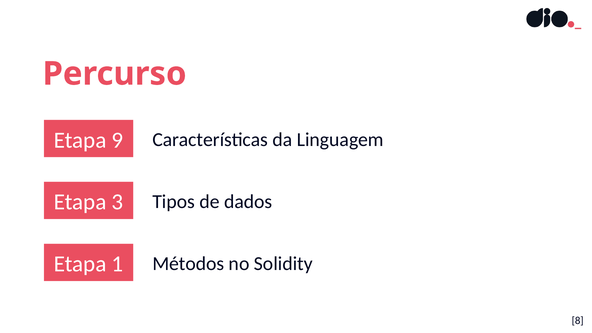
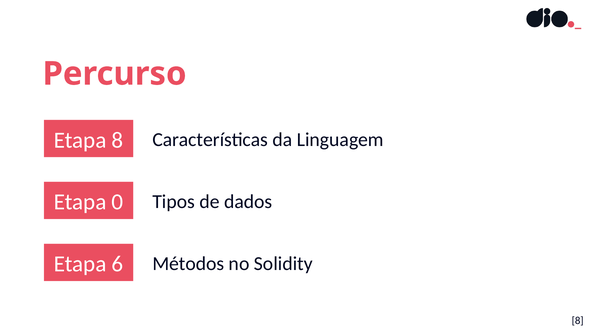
Etapa 9: 9 -> 8
3: 3 -> 0
1: 1 -> 6
